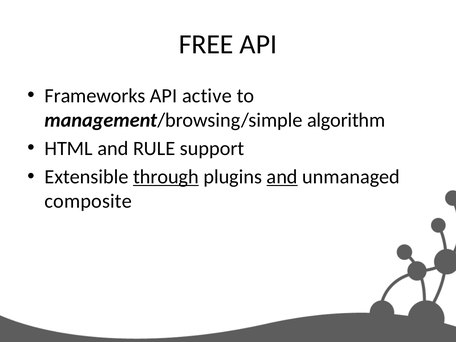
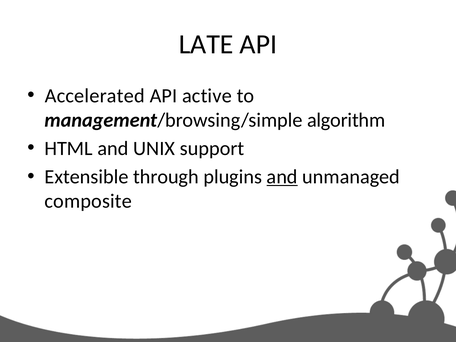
FREE: FREE -> LATE
Frameworks: Frameworks -> Accelerated
RULE: RULE -> UNIX
through underline: present -> none
